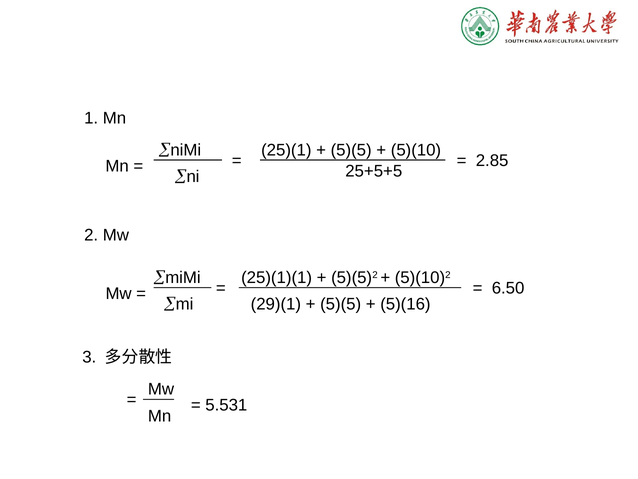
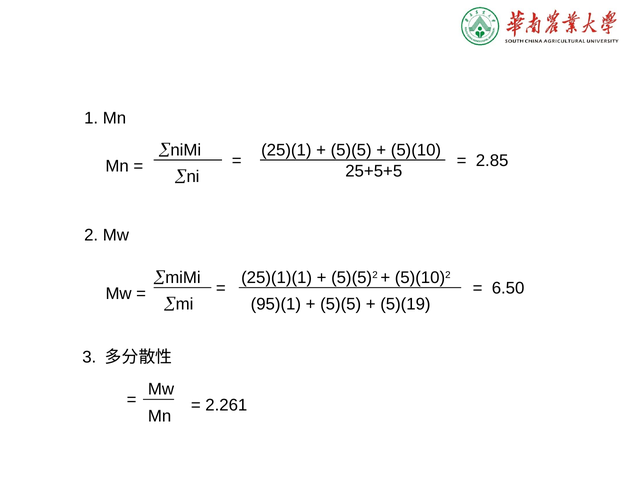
29)(1: 29)(1 -> 95)(1
5)(16: 5)(16 -> 5)(19
5.531: 5.531 -> 2.261
